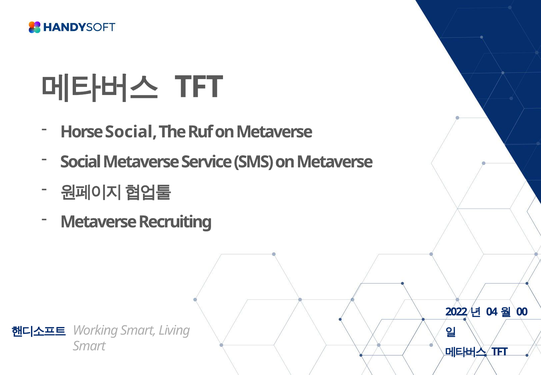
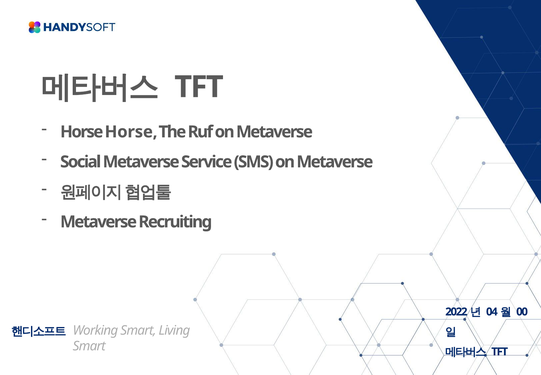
Horse Social: Social -> Horse
